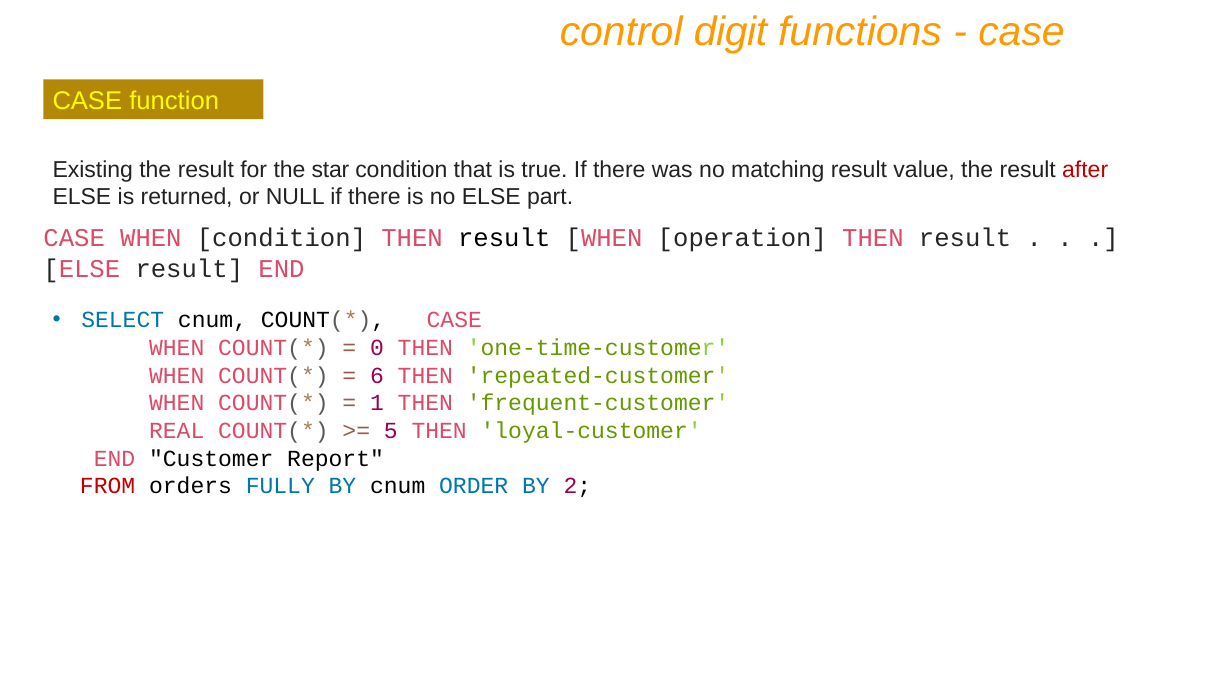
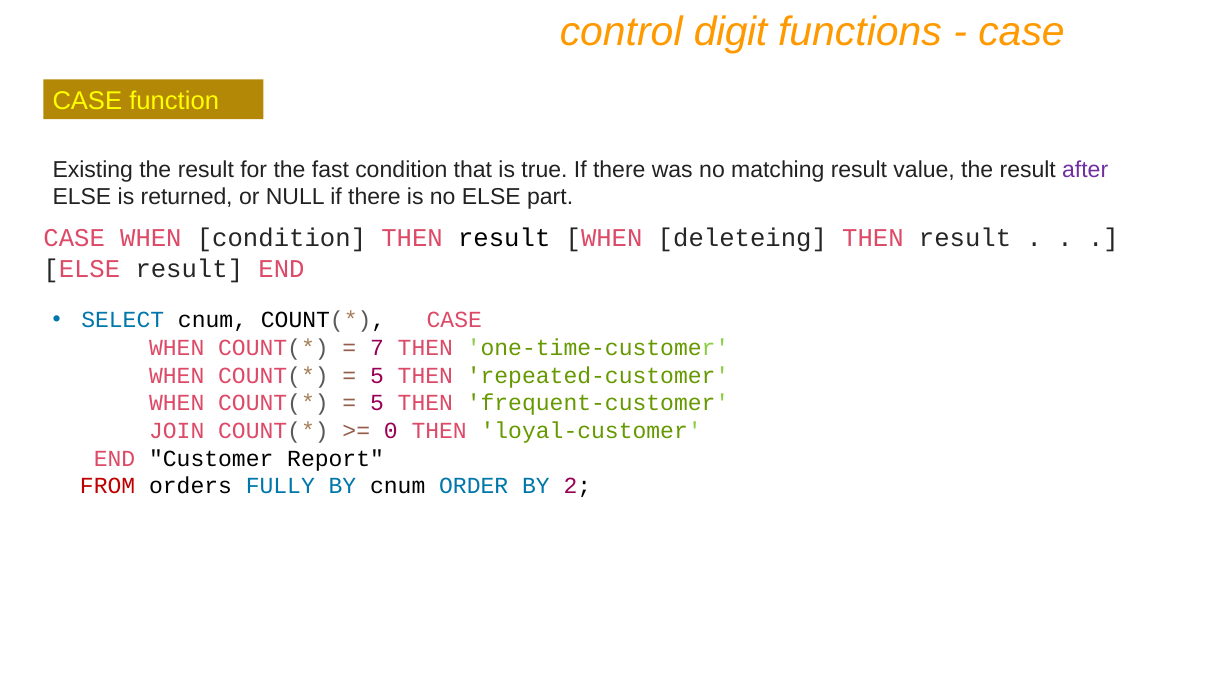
star: star -> fast
after colour: red -> purple
operation: operation -> deleteing
0: 0 -> 7
6 at (377, 376): 6 -> 5
1 at (377, 403): 1 -> 5
REAL: REAL -> JOIN
5: 5 -> 0
